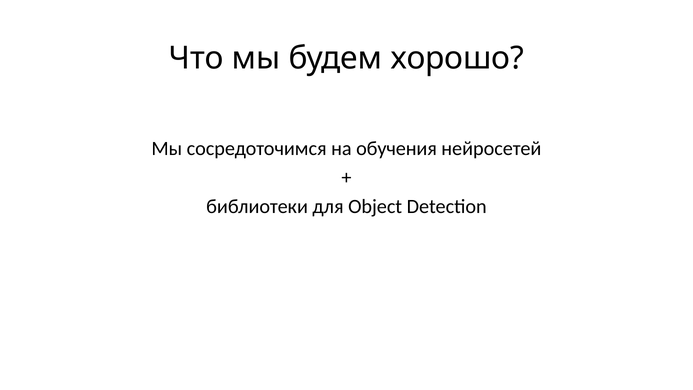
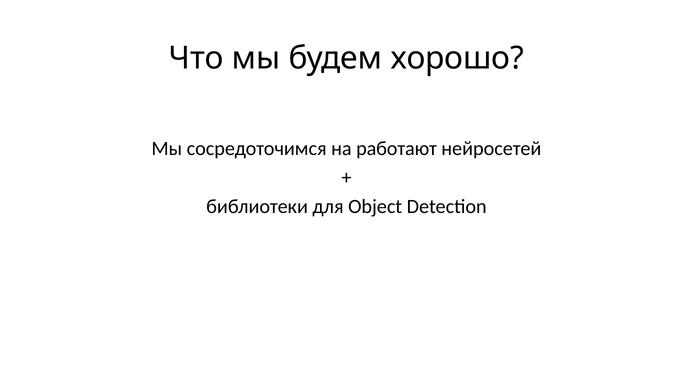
обучения: обучения -> работают
